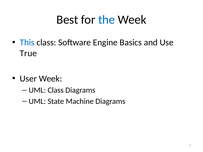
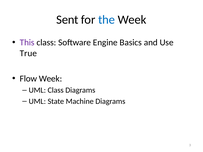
Best: Best -> Sent
This colour: blue -> purple
User: User -> Flow
